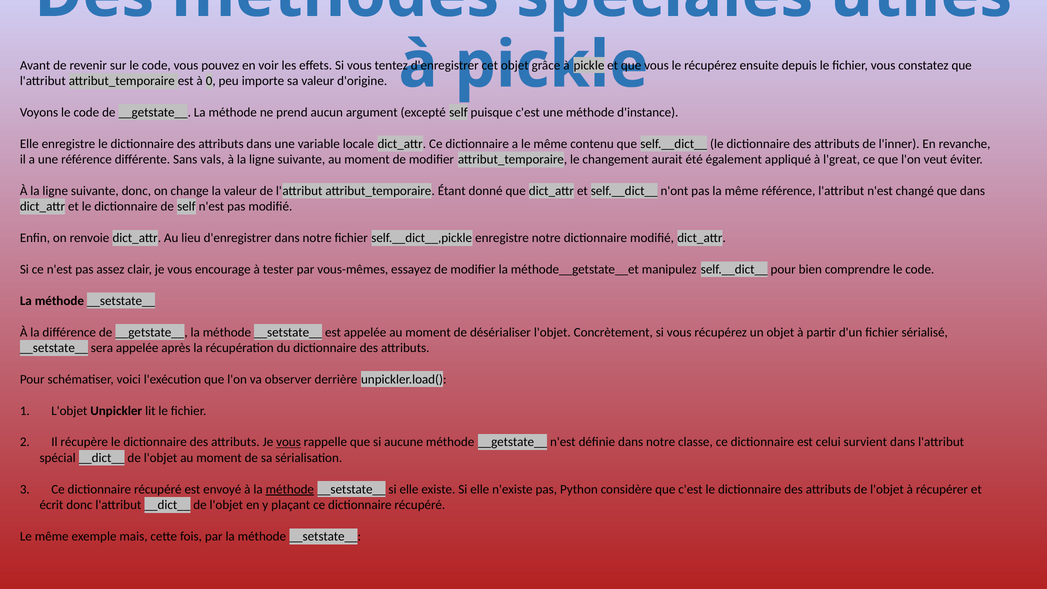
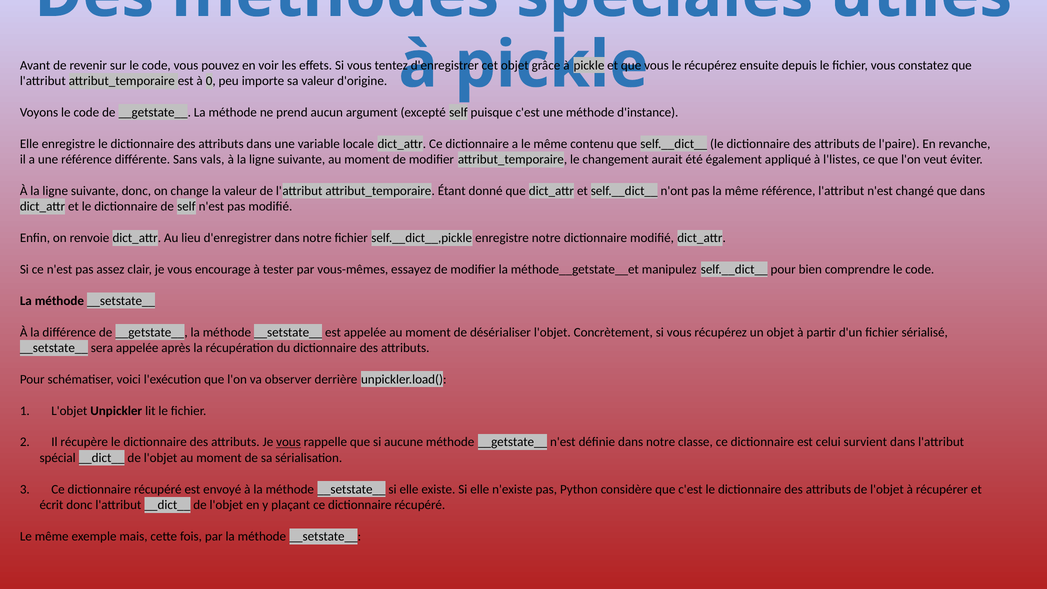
l'inner: l'inner -> l'paire
l'great: l'great -> l'listes
méthode at (290, 489) underline: present -> none
